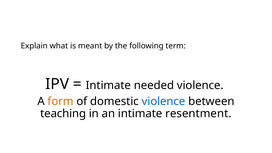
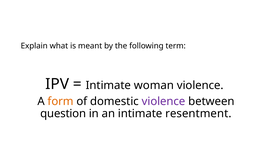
needed: needed -> woman
violence at (164, 101) colour: blue -> purple
teaching: teaching -> question
